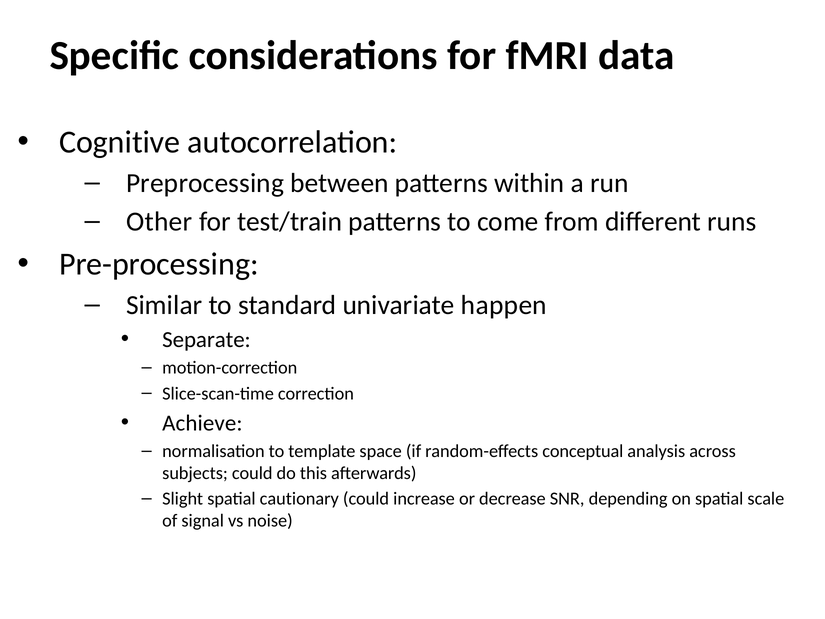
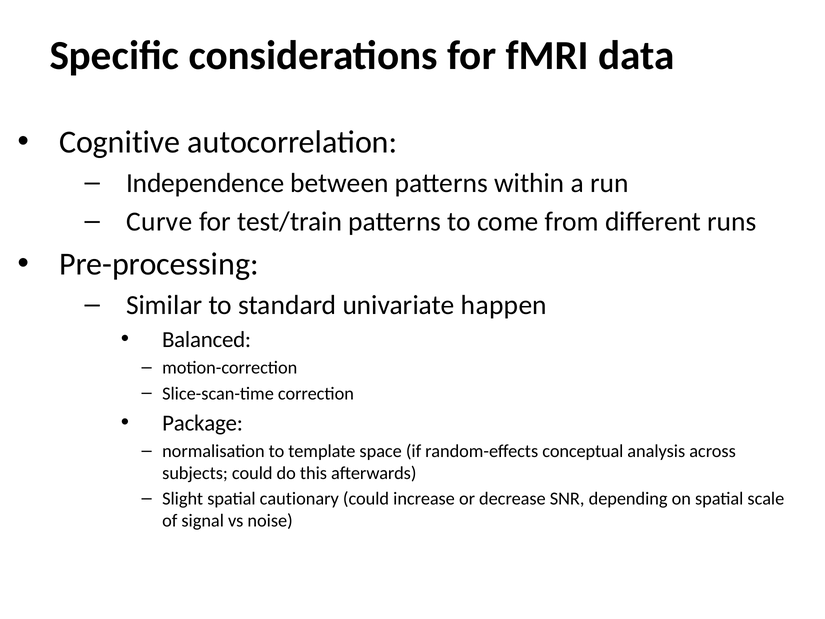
Preprocessing: Preprocessing -> Independence
Other: Other -> Curve
Separate: Separate -> Balanced
Achieve: Achieve -> Package
